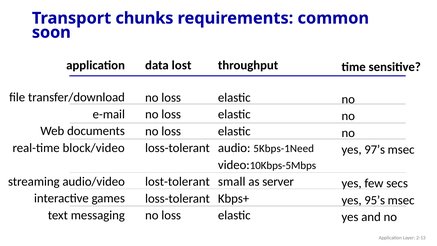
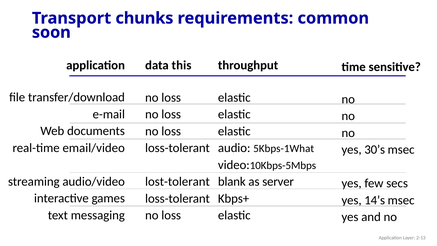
lost: lost -> this
block/video: block/video -> email/video
5Kbps-1Need: 5Kbps-1Need -> 5Kbps-1What
97’s: 97’s -> 30’s
small: small -> blank
95’s: 95’s -> 14’s
